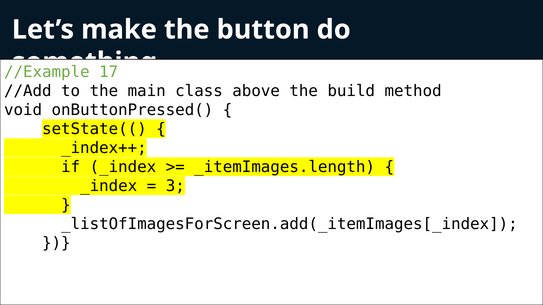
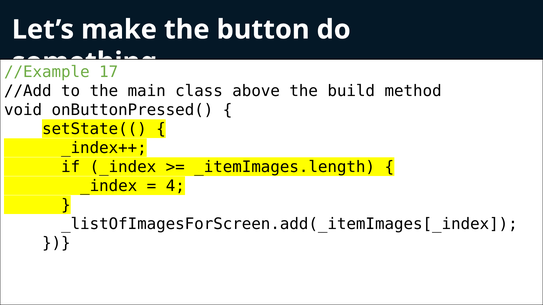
3: 3 -> 4
